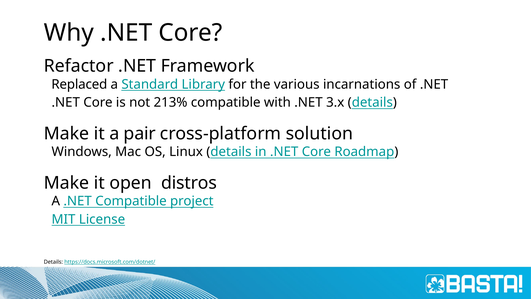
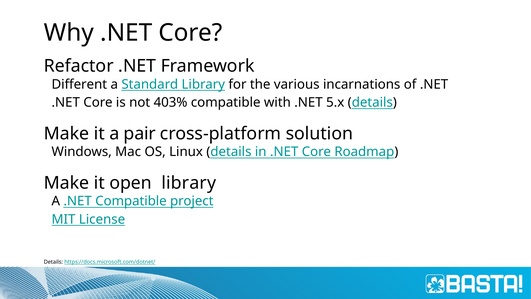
Replaced: Replaced -> Different
213%: 213% -> 403%
3.x: 3.x -> 5.x
open distros: distros -> library
